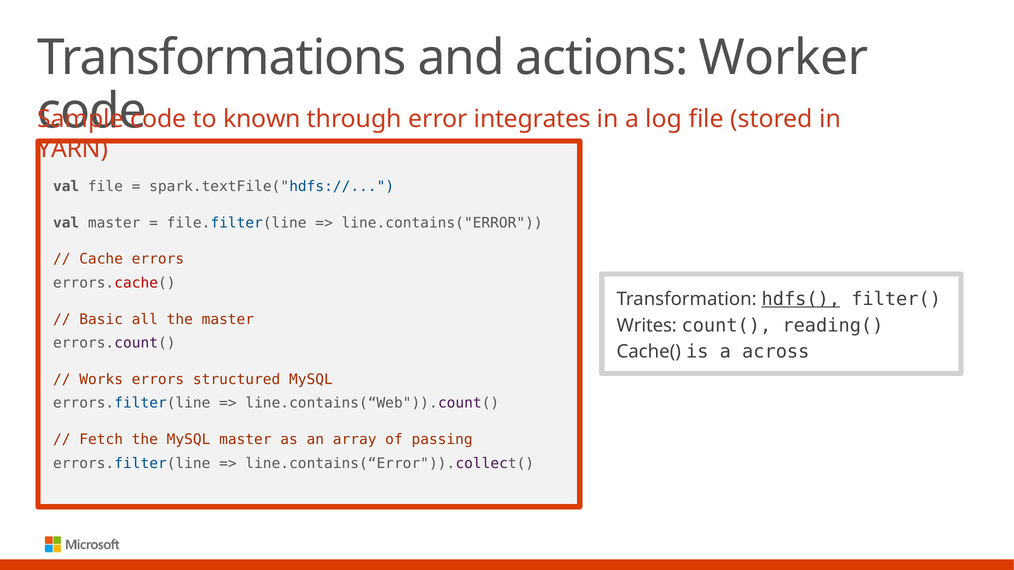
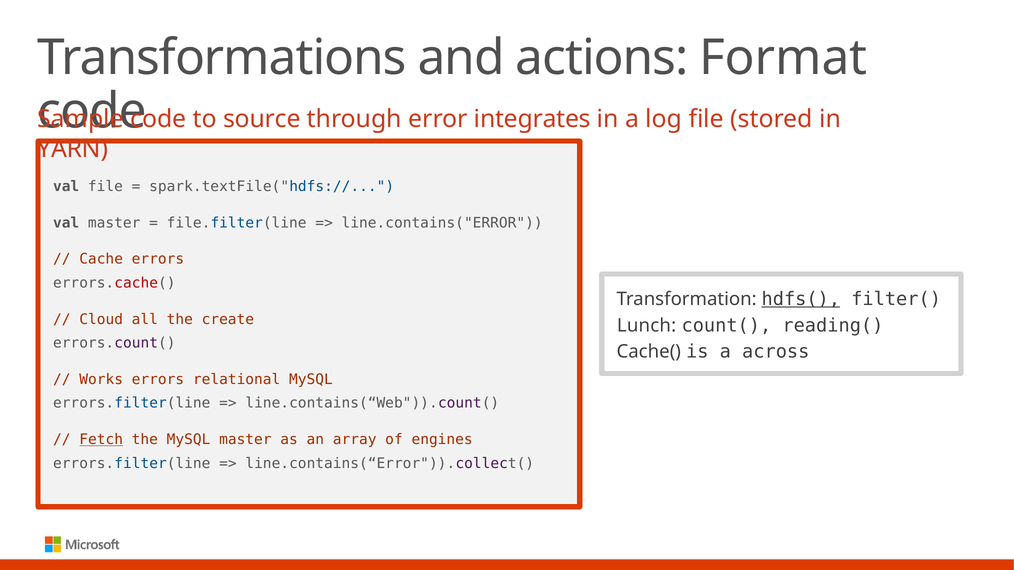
Worker: Worker -> Format
known: known -> source
Basic: Basic -> Cloud
the master: master -> create
Writes: Writes -> Lunch
structured: structured -> relational
Fetch underline: none -> present
passing: passing -> engines
